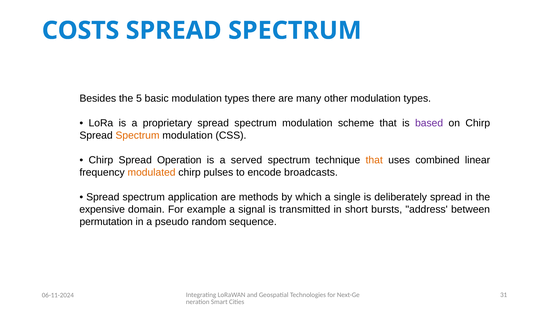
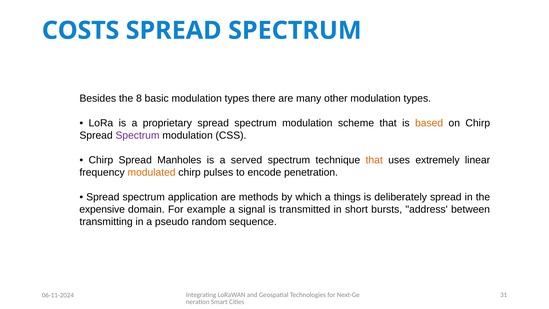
5: 5 -> 8
based colour: purple -> orange
Spectrum at (138, 135) colour: orange -> purple
Operation: Operation -> Manholes
combined: combined -> extremely
broadcasts: broadcasts -> penetration
single: single -> things
permutation: permutation -> transmitting
